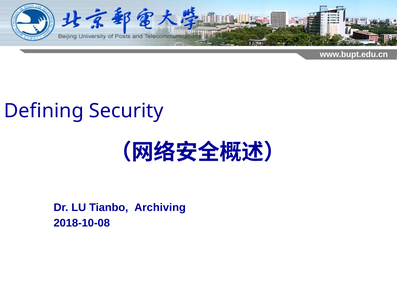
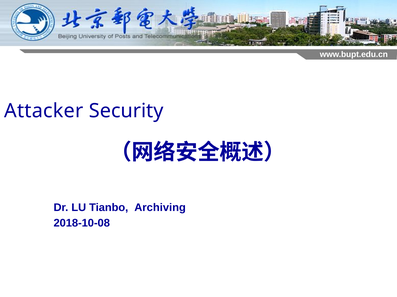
Defining: Defining -> Attacker
